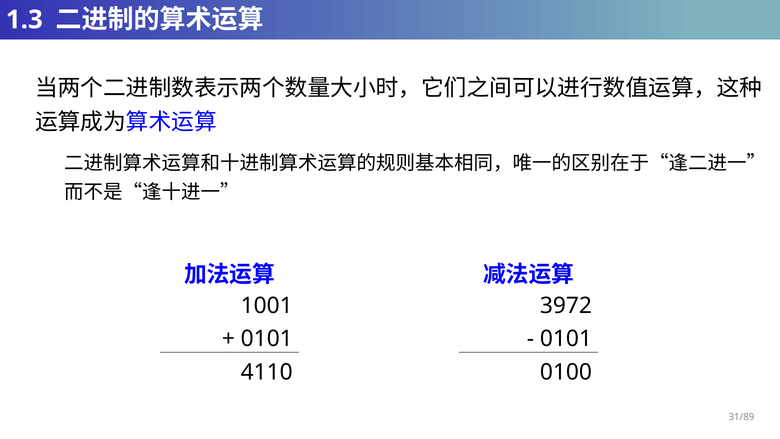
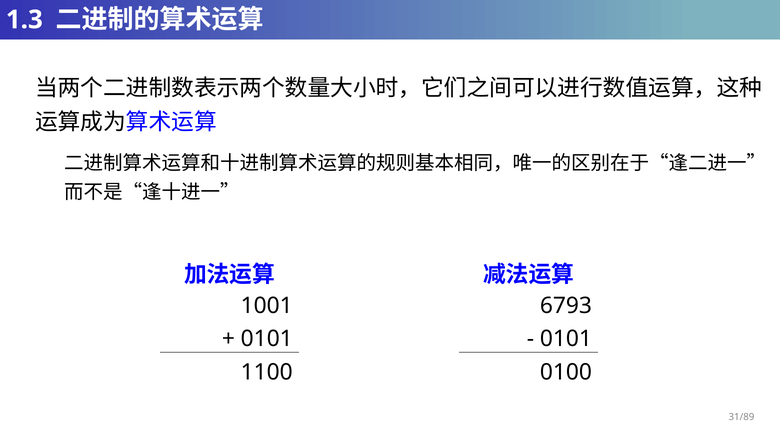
3972: 3972 -> 6793
4110: 4110 -> 1100
